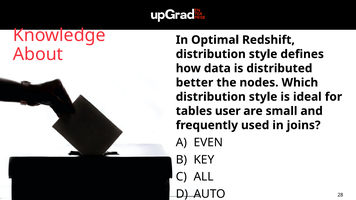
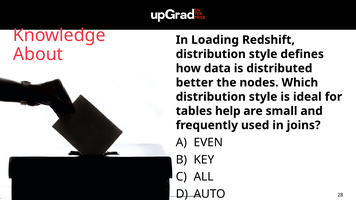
Optimal: Optimal -> Loading
user: user -> help
